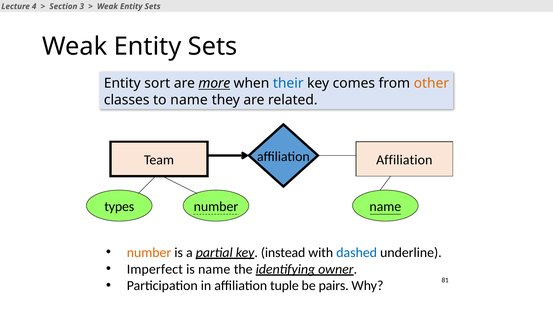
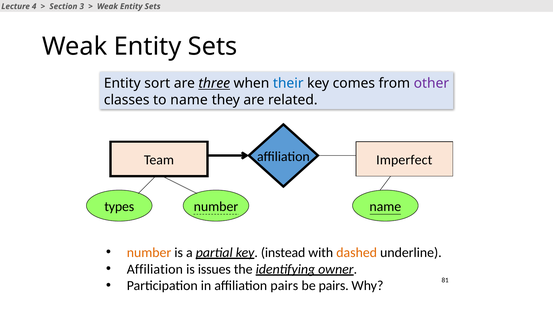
more: more -> three
other colour: orange -> purple
Affiliation at (404, 160): Affiliation -> Imperfect
dashed colour: blue -> orange
Imperfect at (155, 269): Imperfect -> Affiliation
is name: name -> issues
affiliation tuple: tuple -> pairs
